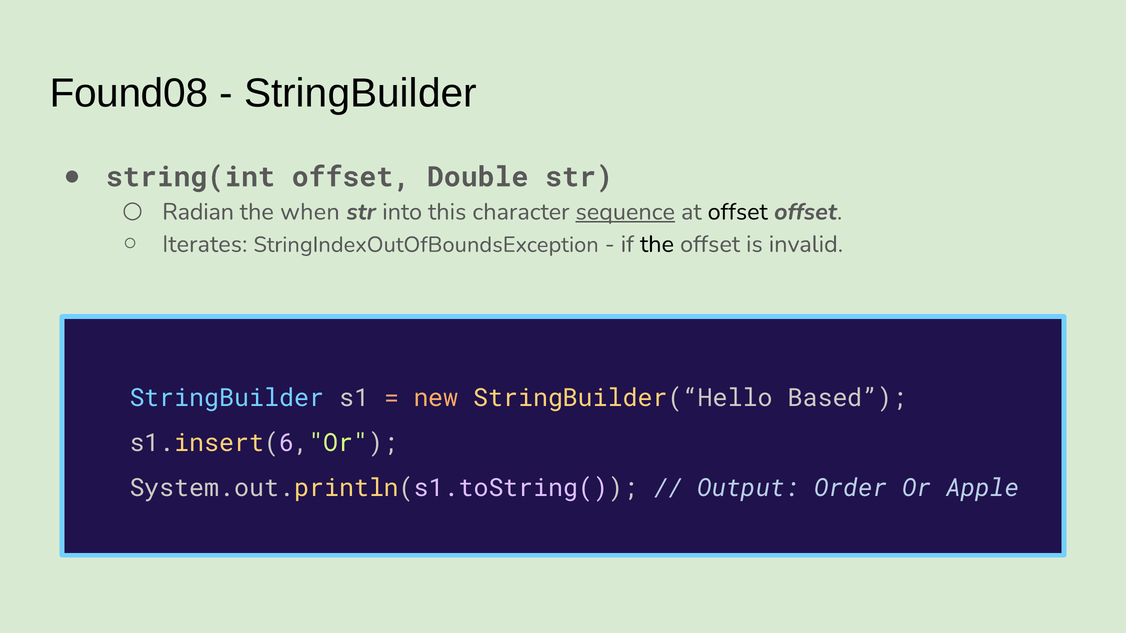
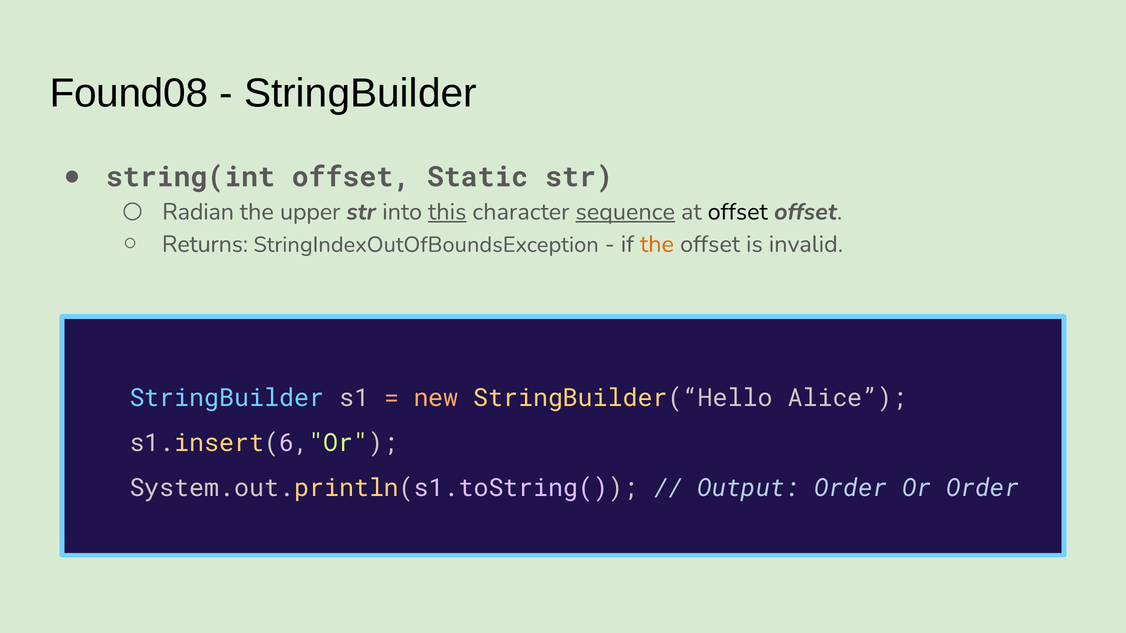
Double: Double -> Static
when: when -> upper
this underline: none -> present
Iterates: Iterates -> Returns
the at (657, 244) colour: black -> orange
Based: Based -> Alice
Or Apple: Apple -> Order
